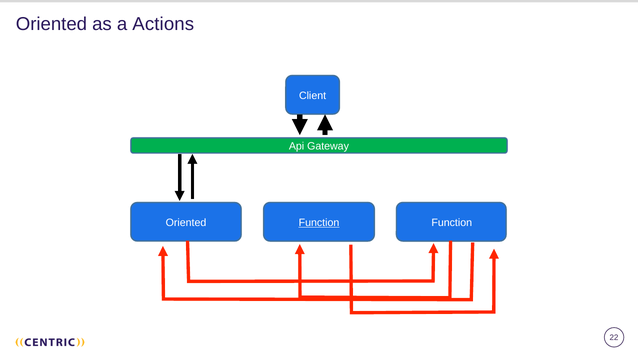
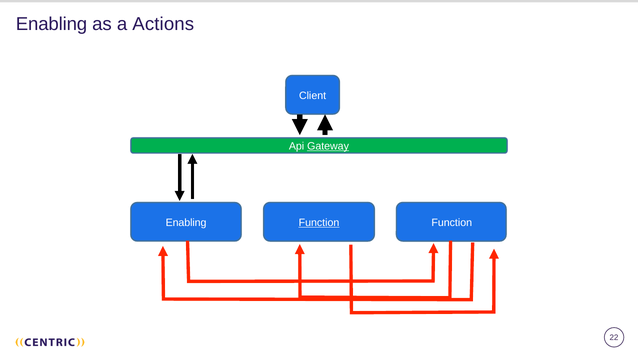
Oriented at (51, 24): Oriented -> Enabling
Gateway underline: none -> present
Oriented at (186, 222): Oriented -> Enabling
